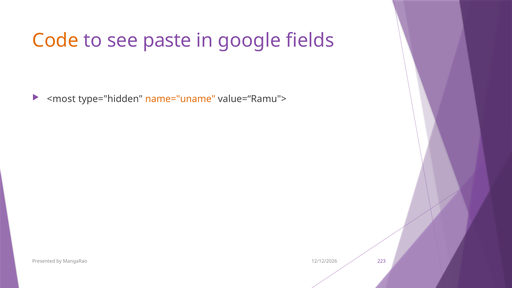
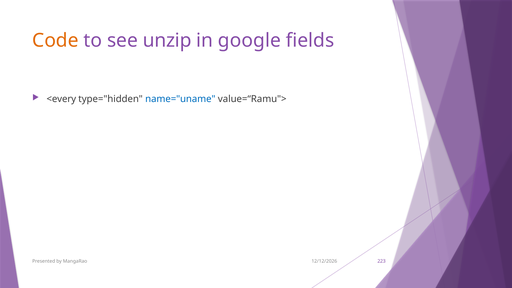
paste: paste -> unzip
<most: <most -> <every
name="uname colour: orange -> blue
